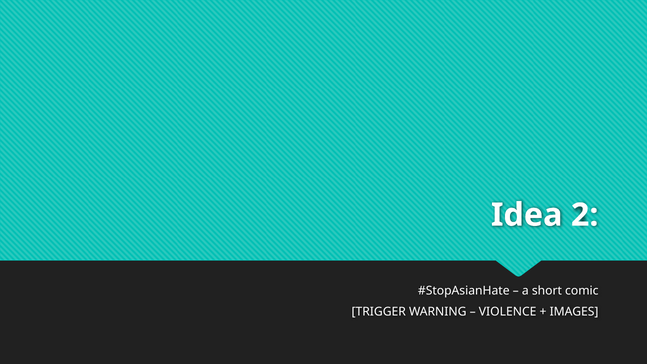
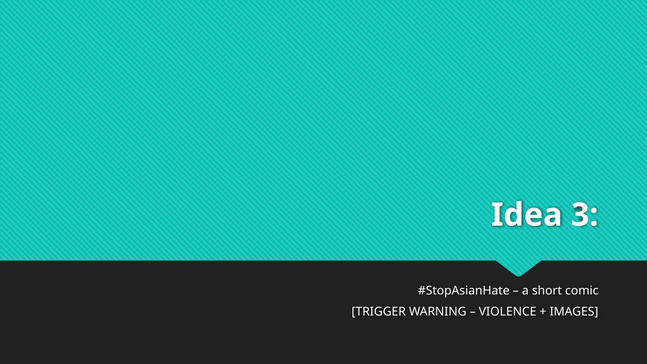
2: 2 -> 3
